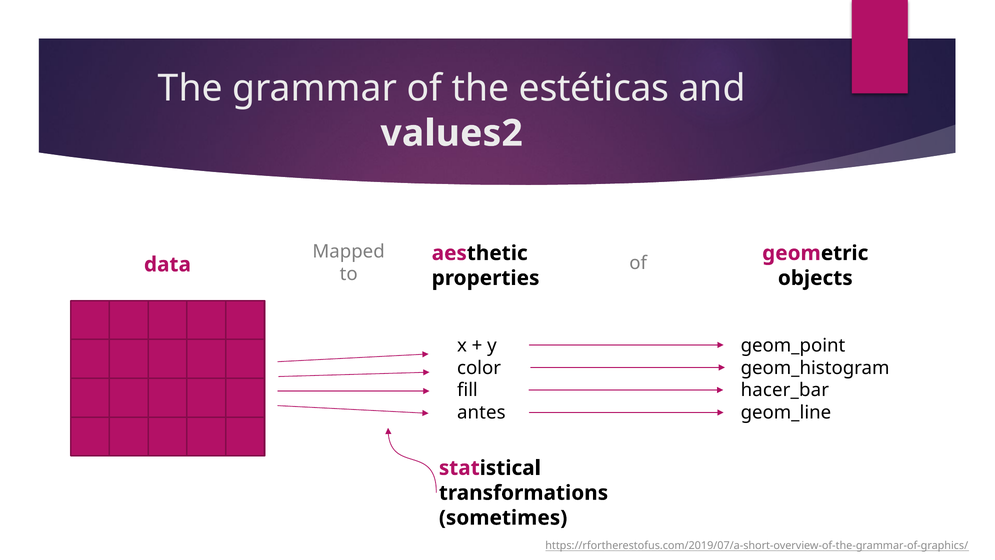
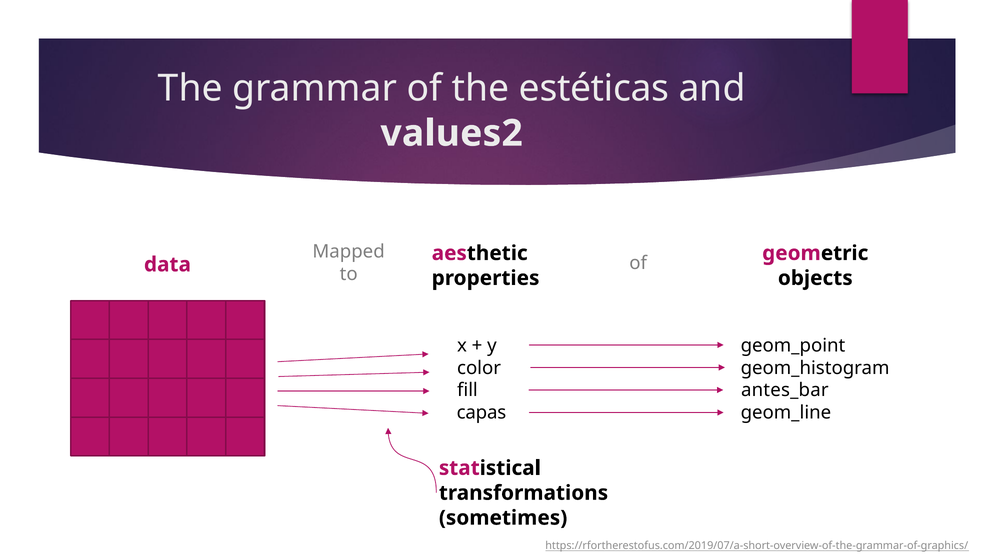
hacer_bar: hacer_bar -> antes_bar
antes: antes -> capas
